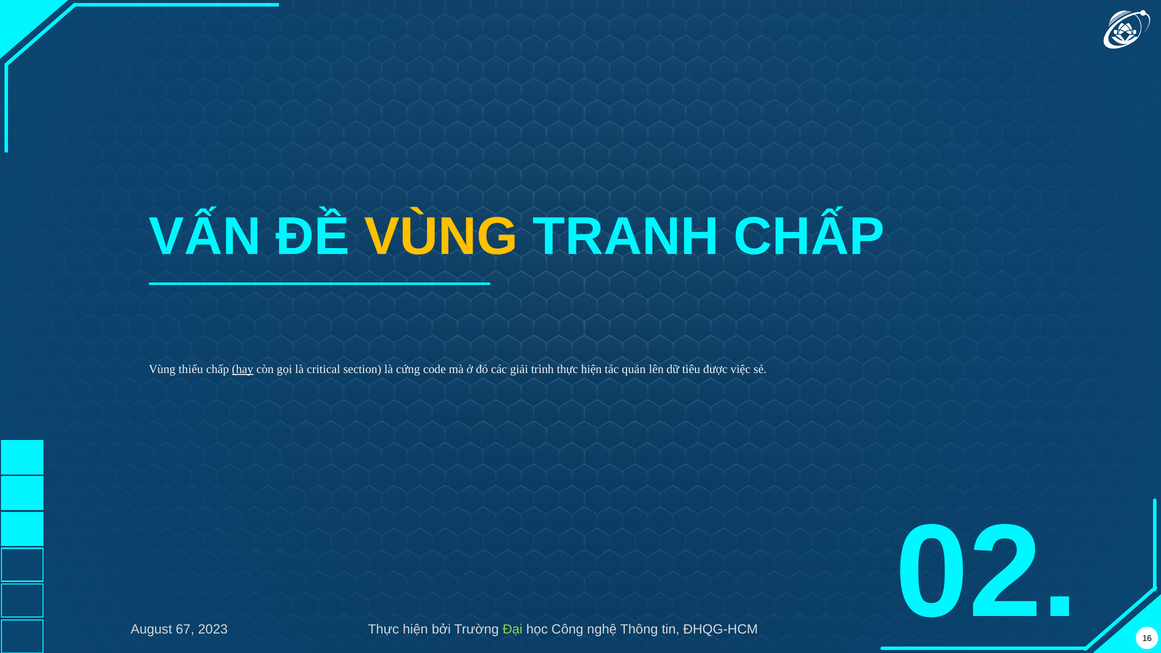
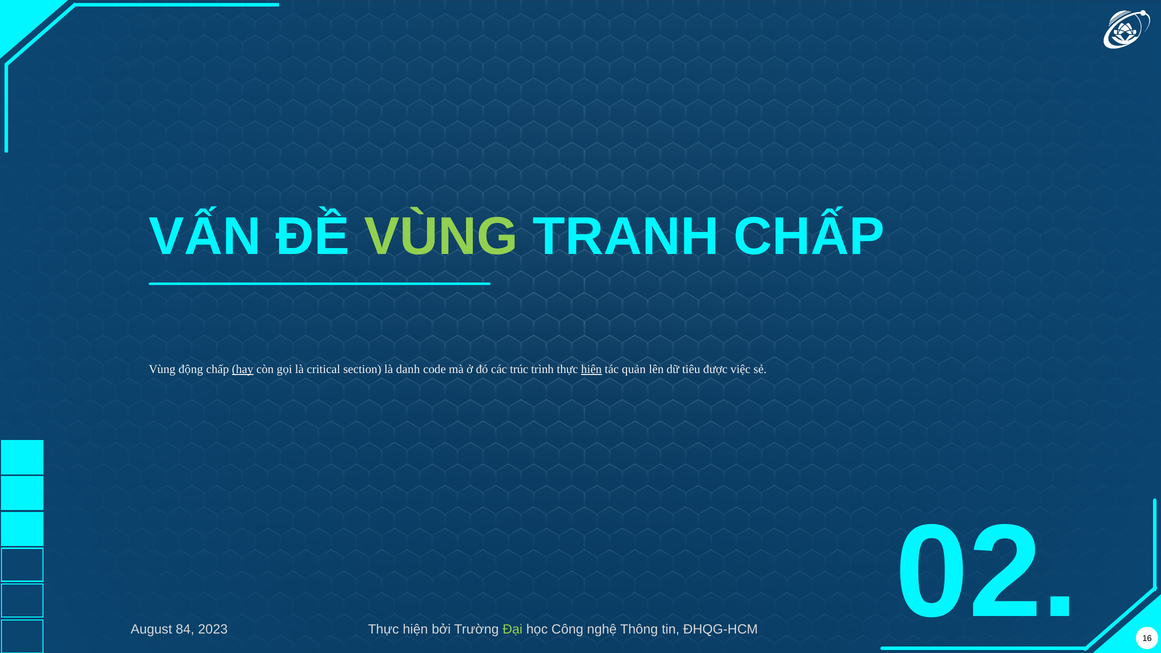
VÙNG at (441, 237) colour: yellow -> light green
thiếu: thiếu -> động
cứng: cứng -> danh
giải: giải -> trúc
hiện at (591, 369) underline: none -> present
67: 67 -> 84
